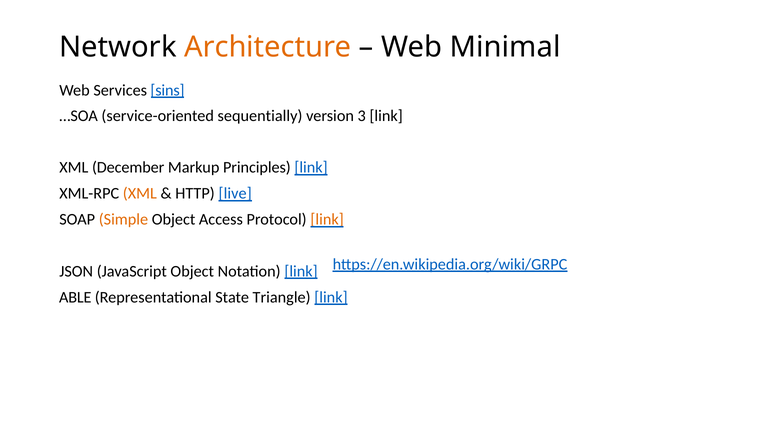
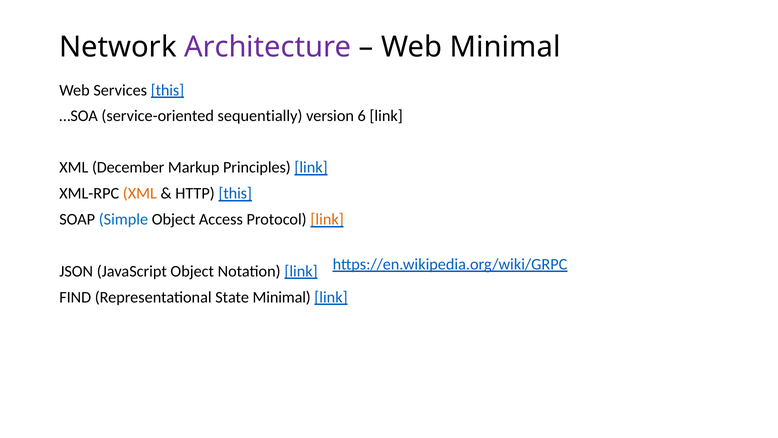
Architecture colour: orange -> purple
Services sins: sins -> this
3: 3 -> 6
HTTP live: live -> this
Simple colour: orange -> blue
ABLE: ABLE -> FIND
State Triangle: Triangle -> Minimal
